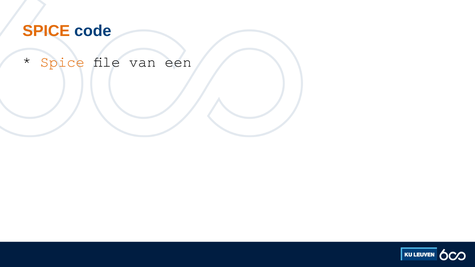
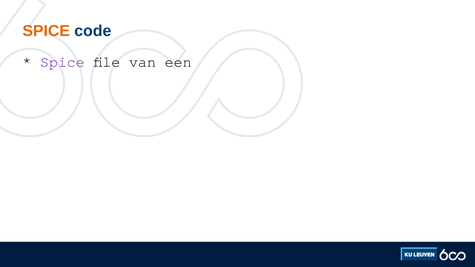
Spice at (63, 62) colour: orange -> purple
